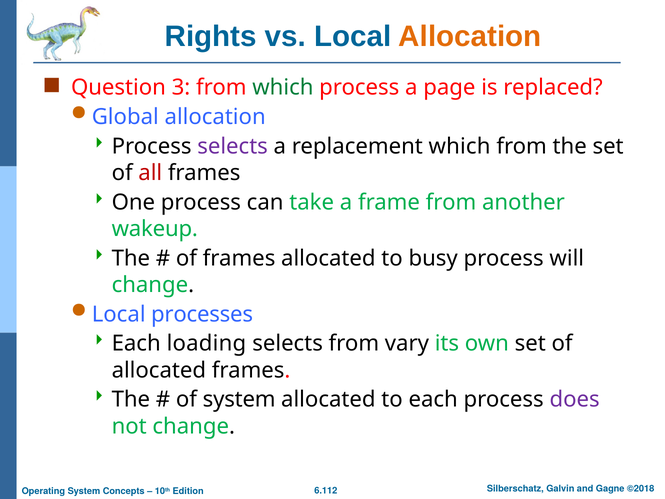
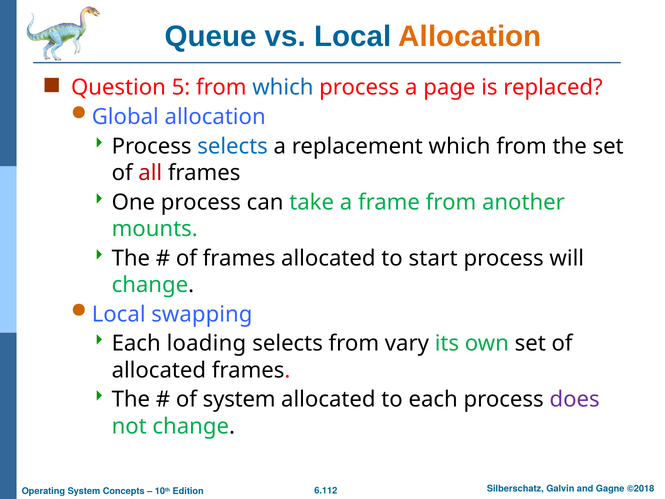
Rights: Rights -> Queue
3: 3 -> 5
which at (283, 87) colour: green -> blue
selects at (233, 146) colour: purple -> blue
wakeup: wakeup -> mounts
busy: busy -> start
processes: processes -> swapping
